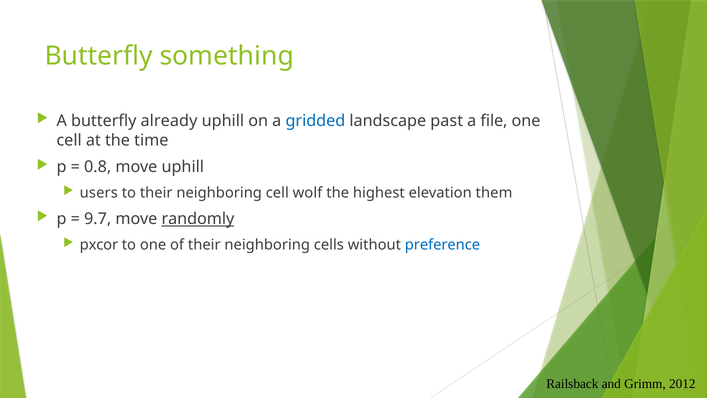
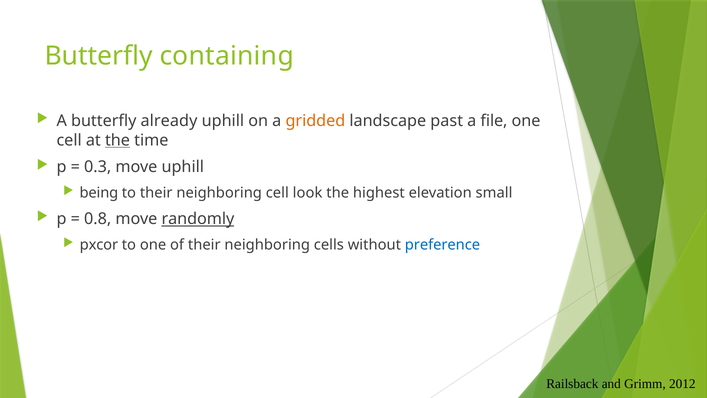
something: something -> containing
gridded colour: blue -> orange
the at (117, 140) underline: none -> present
0.8: 0.8 -> 0.3
users: users -> being
wolf: wolf -> look
them: them -> small
9.7: 9.7 -> 0.8
